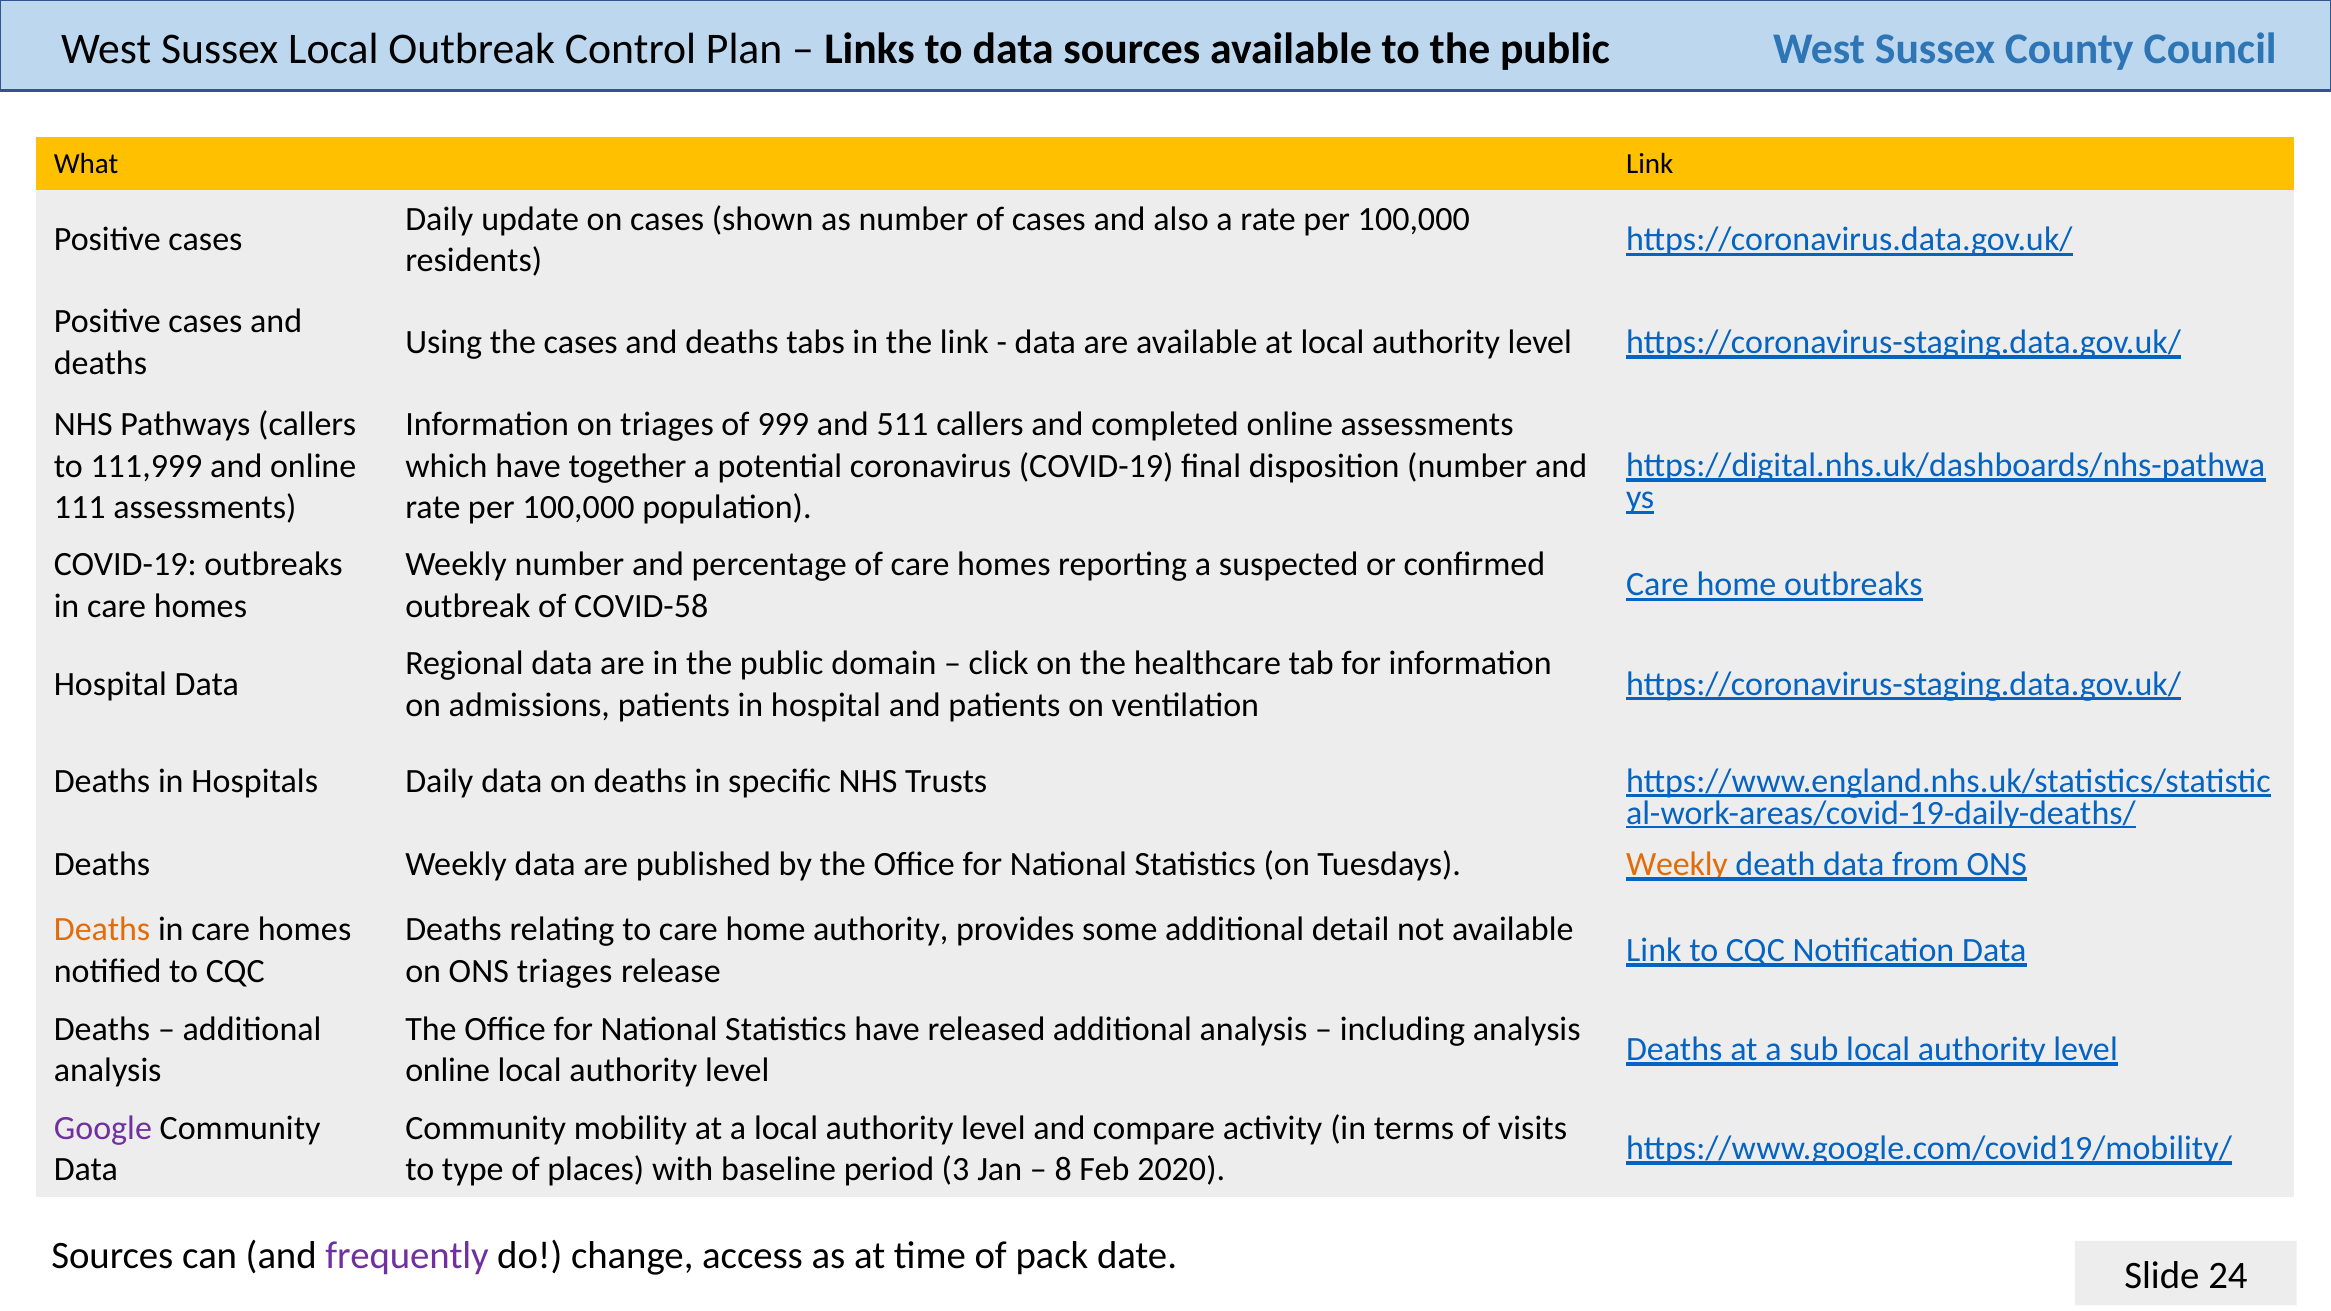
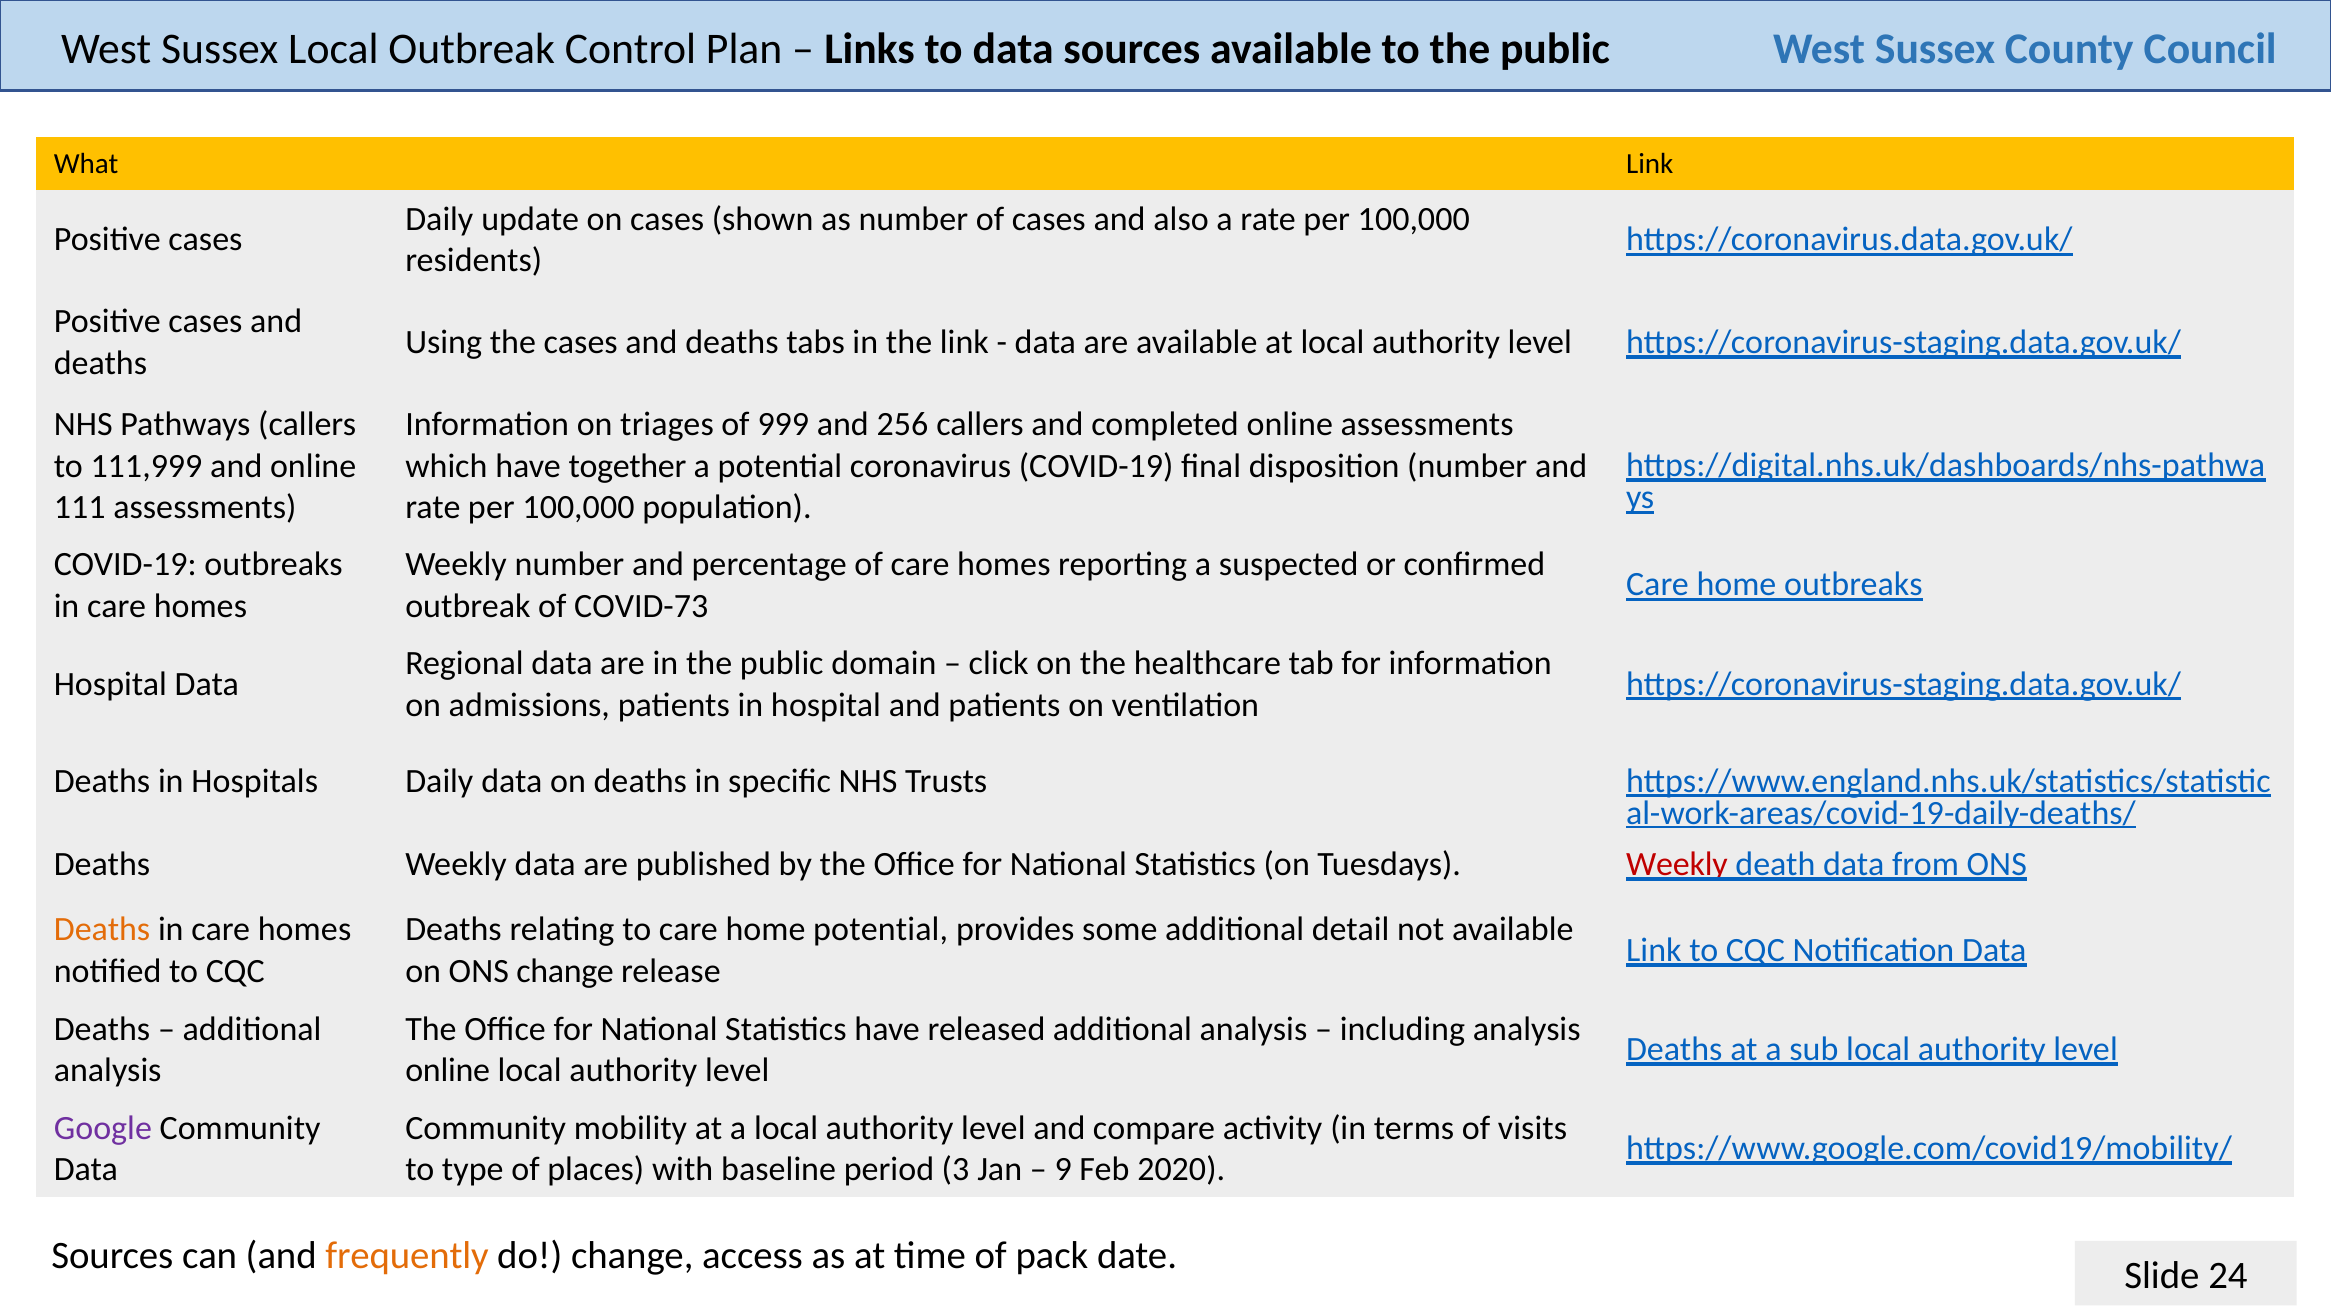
511: 511 -> 256
COVID-58: COVID-58 -> COVID-73
Weekly at (1677, 864) colour: orange -> red
home authority: authority -> potential
ONS triages: triages -> change
8: 8 -> 9
frequently colour: purple -> orange
